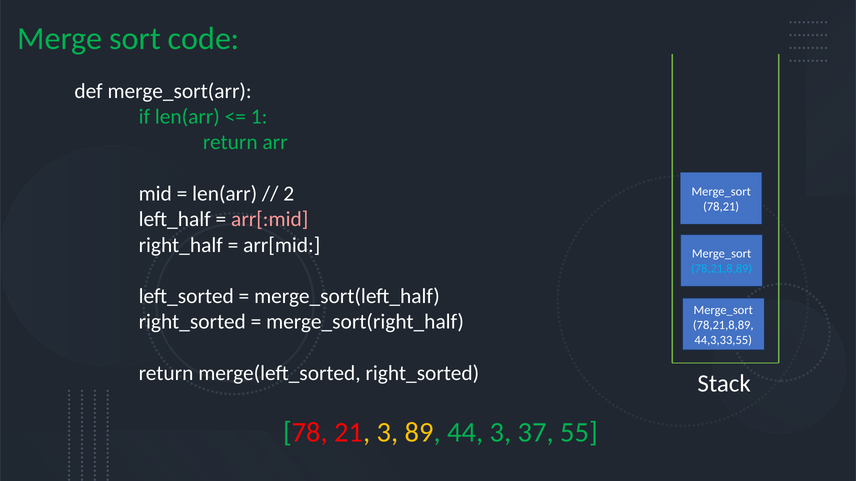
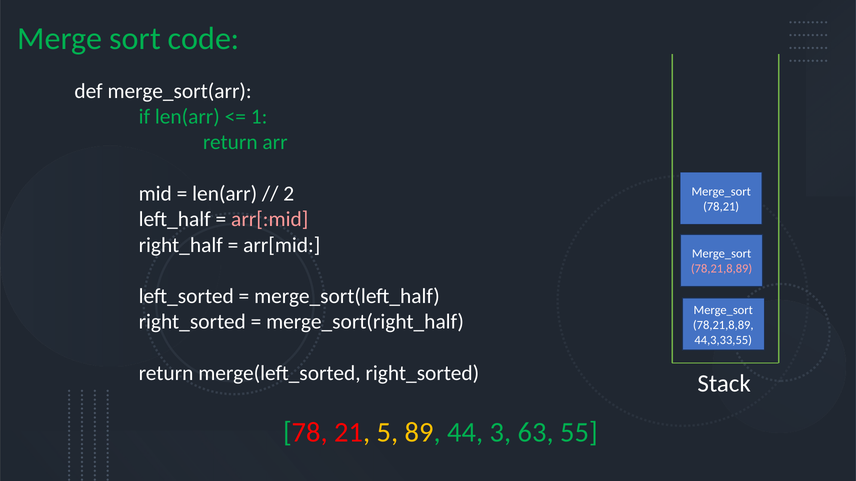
78,21,8,89 at (722, 269) colour: light blue -> pink
21 3: 3 -> 5
37: 37 -> 63
